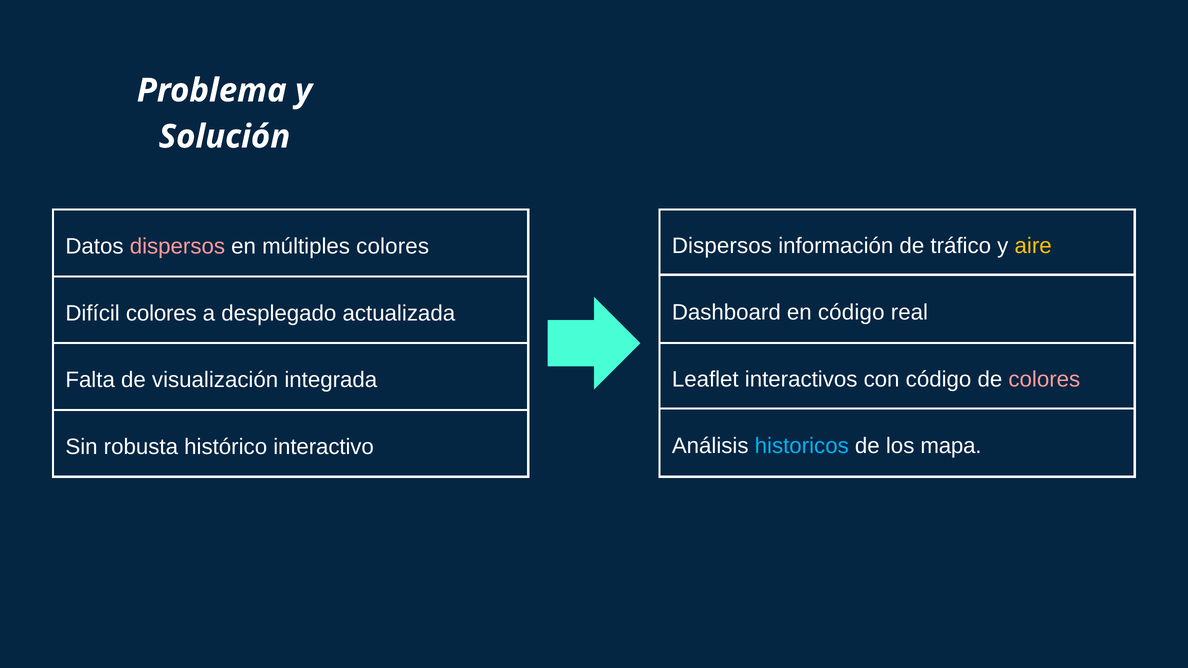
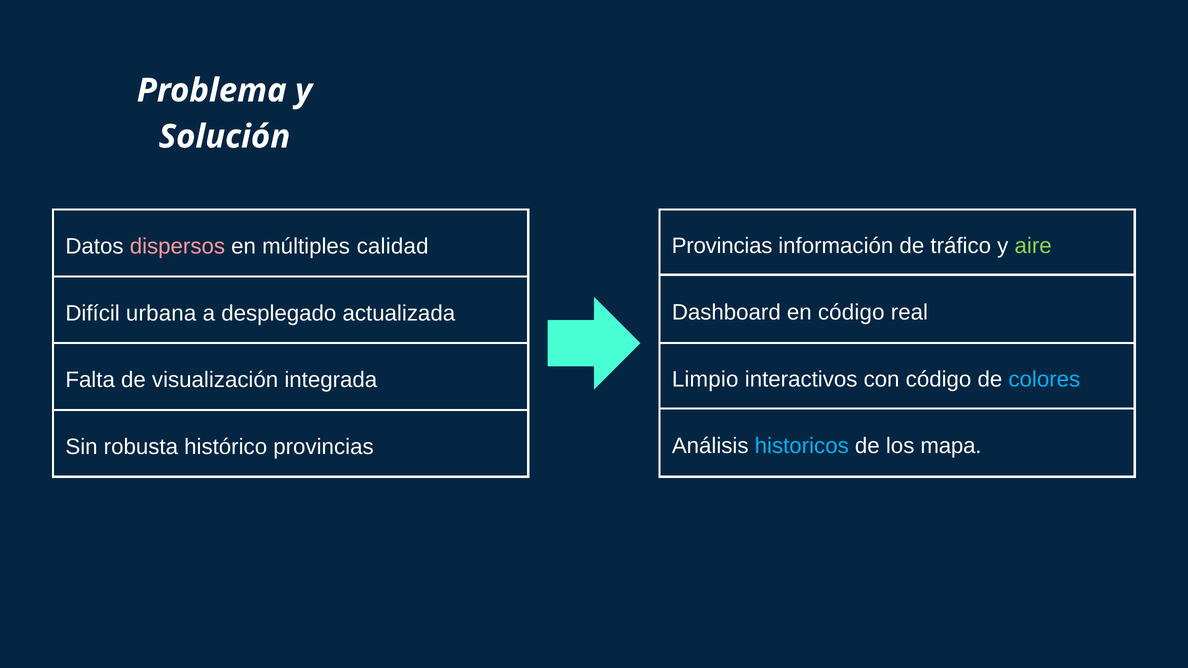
Dispersos at (722, 246): Dispersos -> Provincias
aire colour: yellow -> light green
múltiples colores: colores -> calidad
Difícil colores: colores -> urbana
Leaflet: Leaflet -> Limpio
colores at (1044, 379) colour: pink -> light blue
histórico interactivo: interactivo -> provincias
